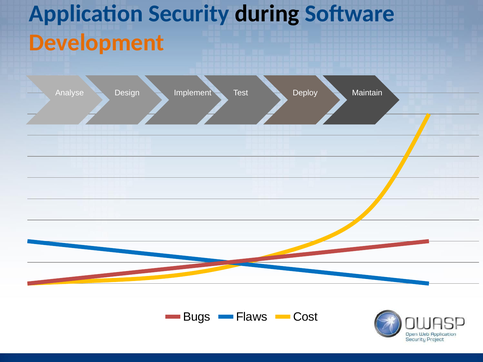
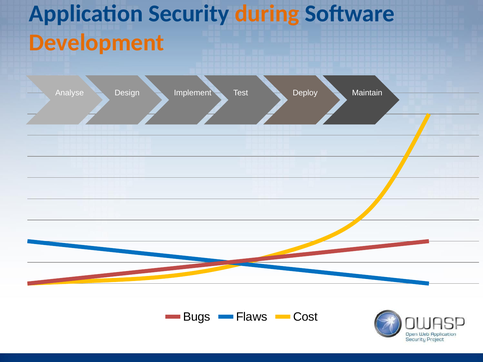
during colour: black -> orange
